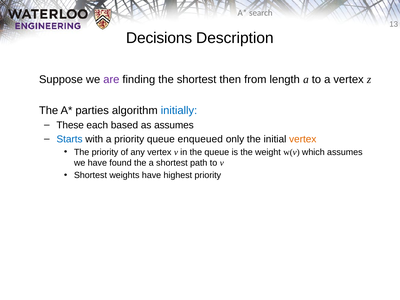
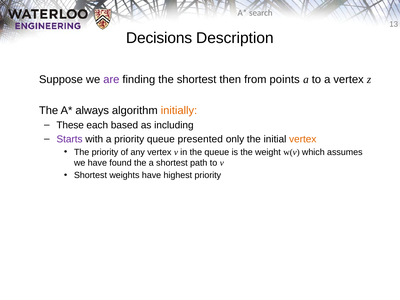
length: length -> points
parties: parties -> always
initially colour: blue -> orange
as assumes: assumes -> including
Starts colour: blue -> purple
enqueued: enqueued -> presented
